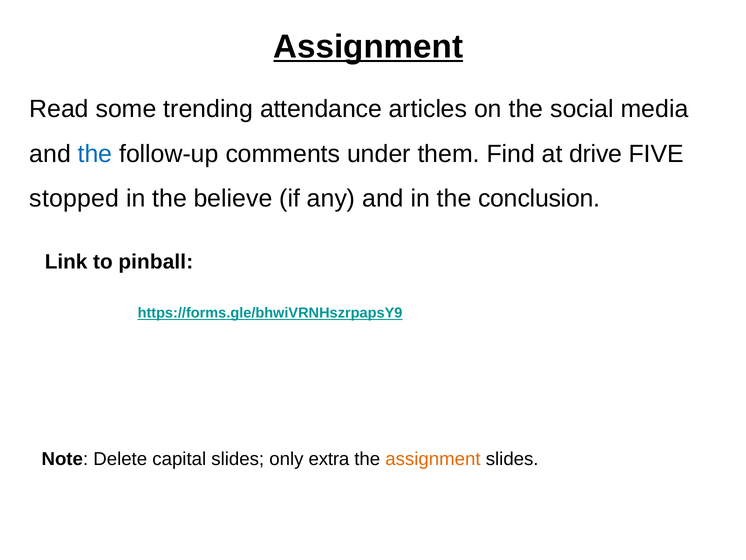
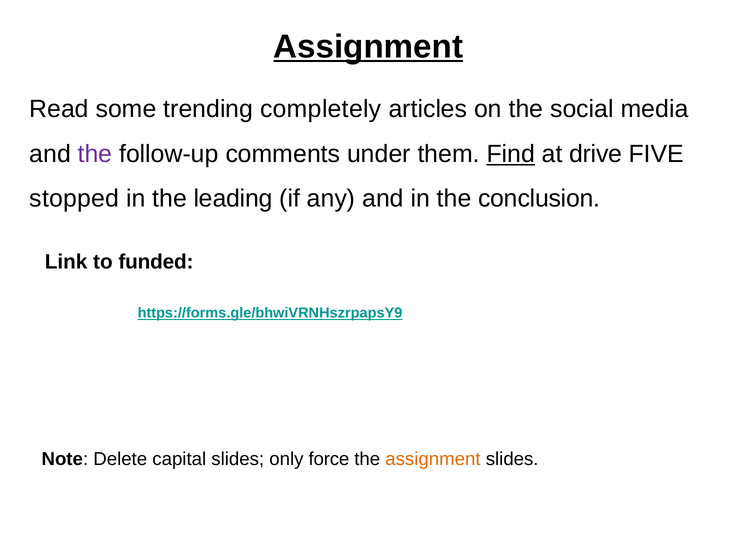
attendance: attendance -> completely
the at (95, 154) colour: blue -> purple
Find underline: none -> present
believe: believe -> leading
pinball: pinball -> funded
extra: extra -> force
